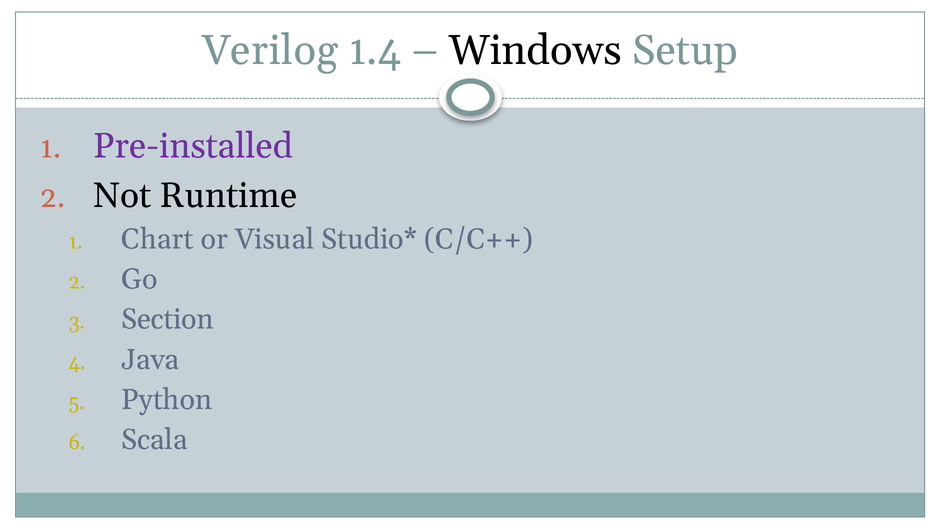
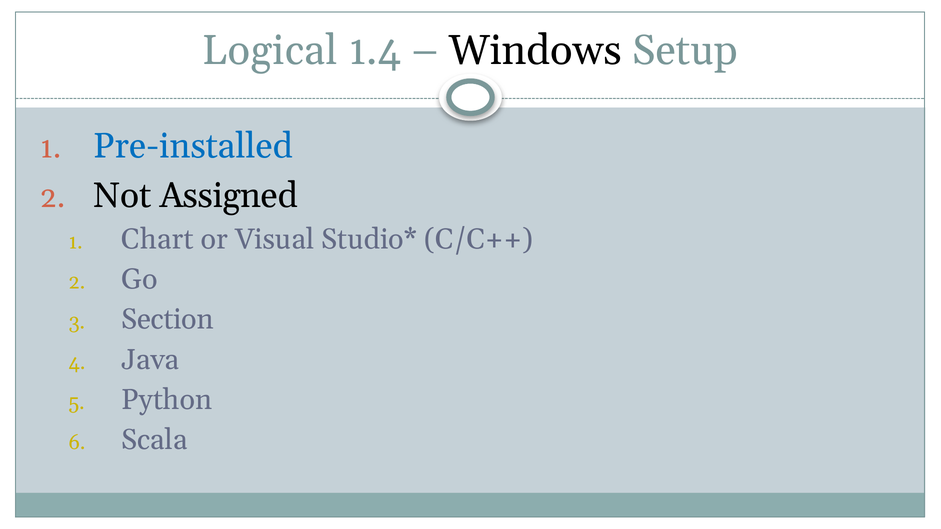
Verilog: Verilog -> Logical
Pre-installed colour: purple -> blue
Runtime: Runtime -> Assigned
